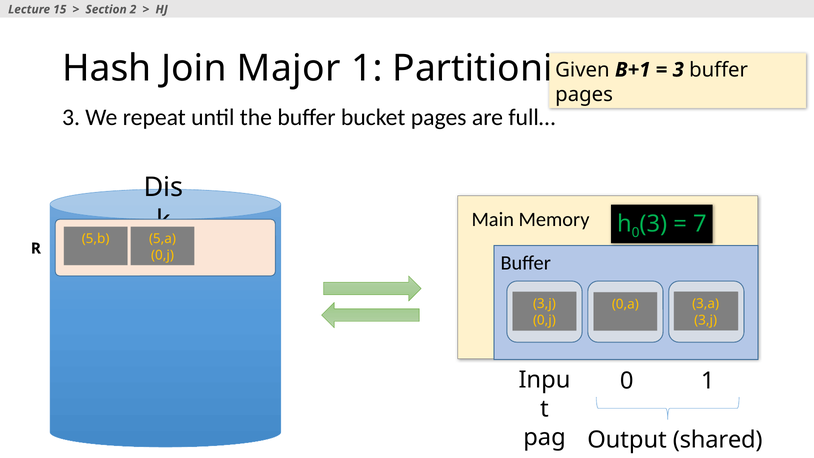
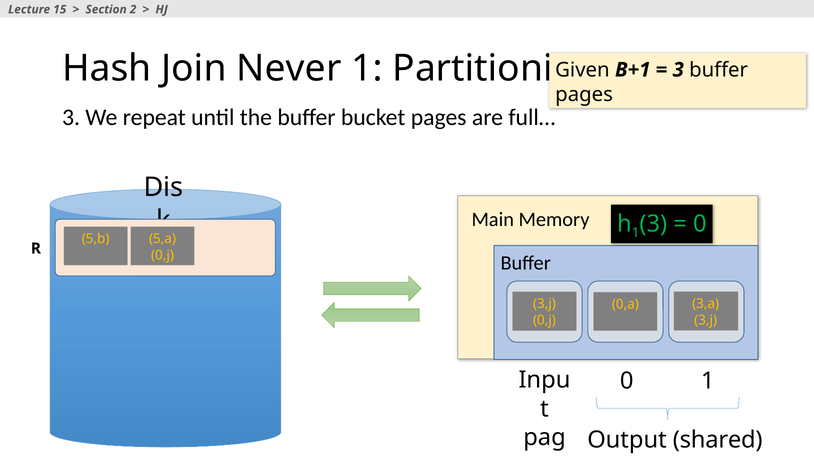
Major: Major -> Never
0 at (636, 233): 0 -> 1
7 at (700, 224): 7 -> 0
